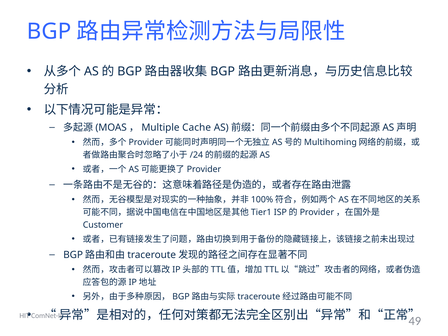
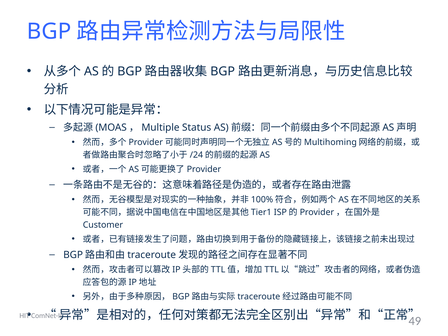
Cache: Cache -> Status
